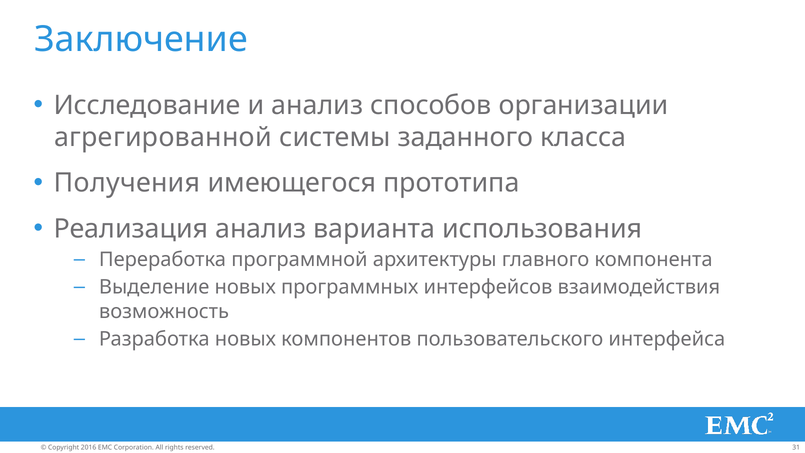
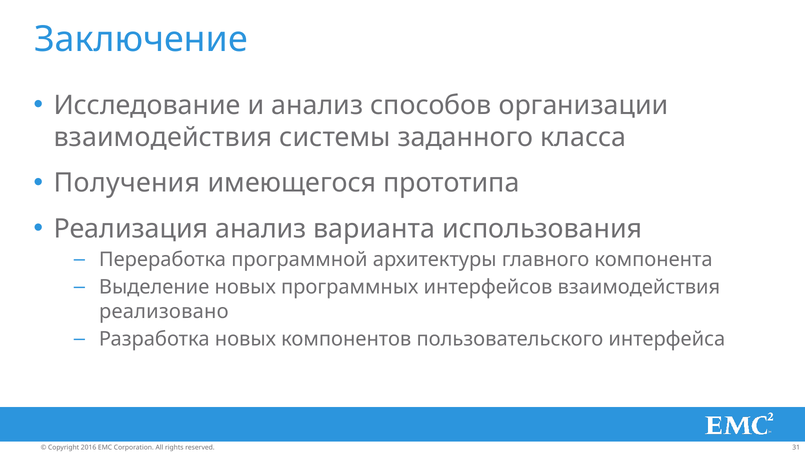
агрегированной at (163, 137): агрегированной -> взаимодействия
возможность: возможность -> реализовано
